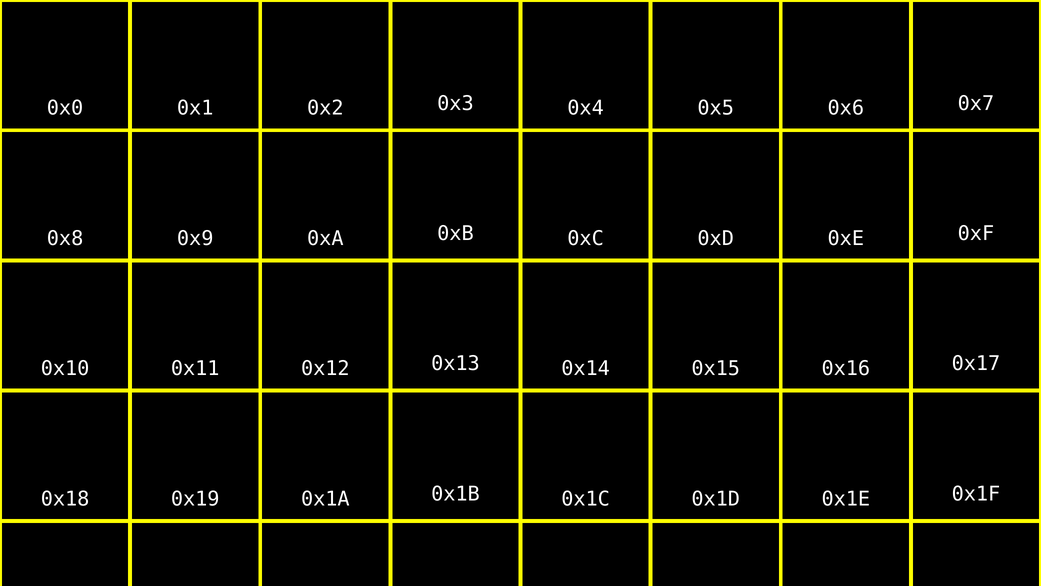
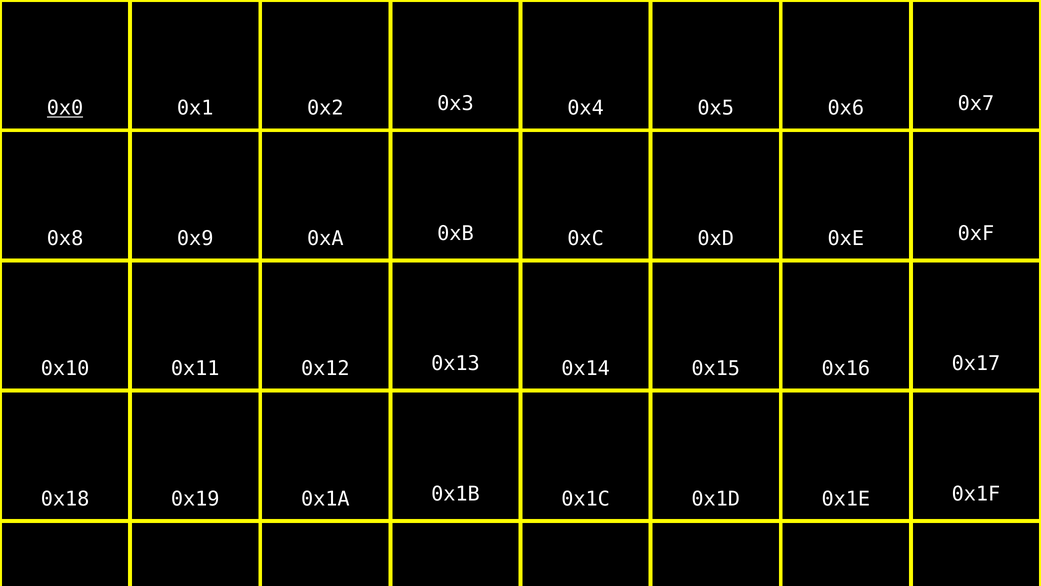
0x0 underline: none -> present
